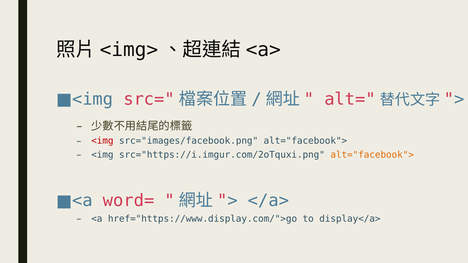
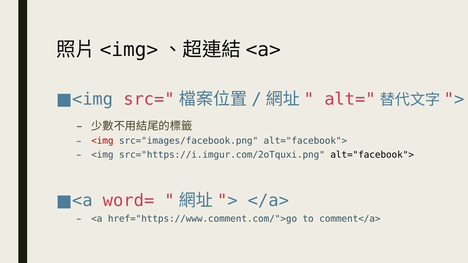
alt="facebook"> at (372, 155) colour: orange -> black
href="https://www.display.com/">go: href="https://www.display.com/">go -> href="https://www.comment.com/">go
display</a>: display</a> -> comment</a>
